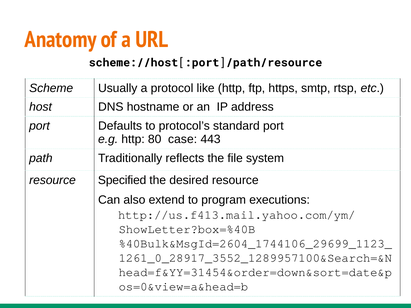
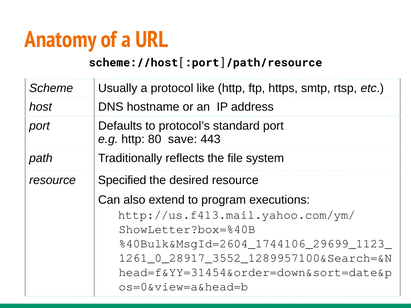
case: case -> save
